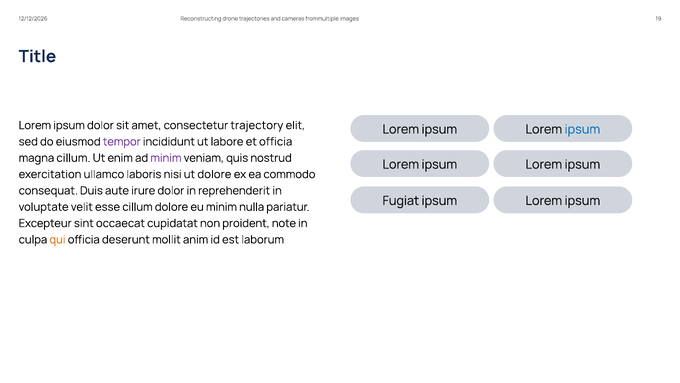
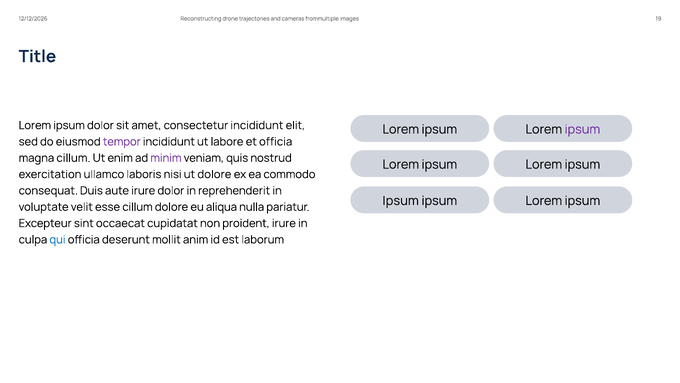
consectetur trajectory: trajectory -> incididunt
ipsum at (582, 129) colour: blue -> purple
Fugiat at (401, 200): Fugiat -> Ipsum
eu minim: minim -> aliqua
proident note: note -> irure
qui colour: orange -> blue
